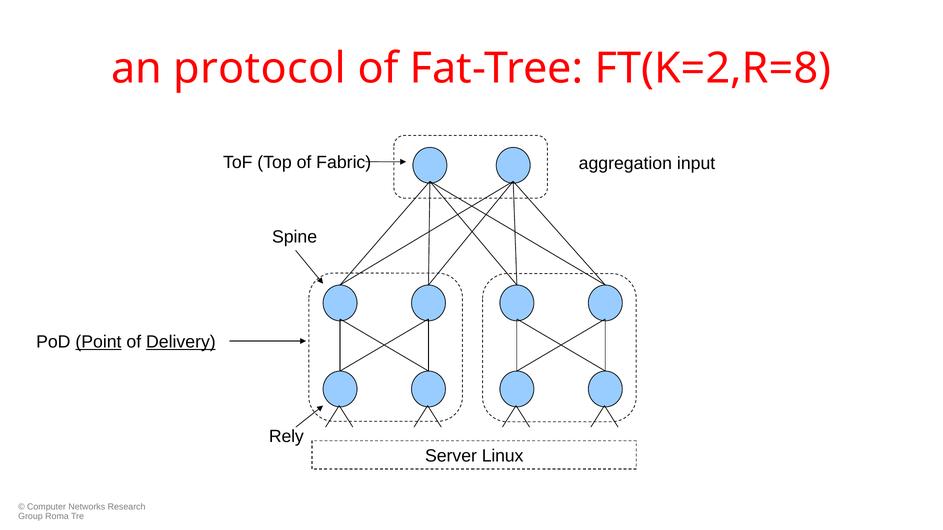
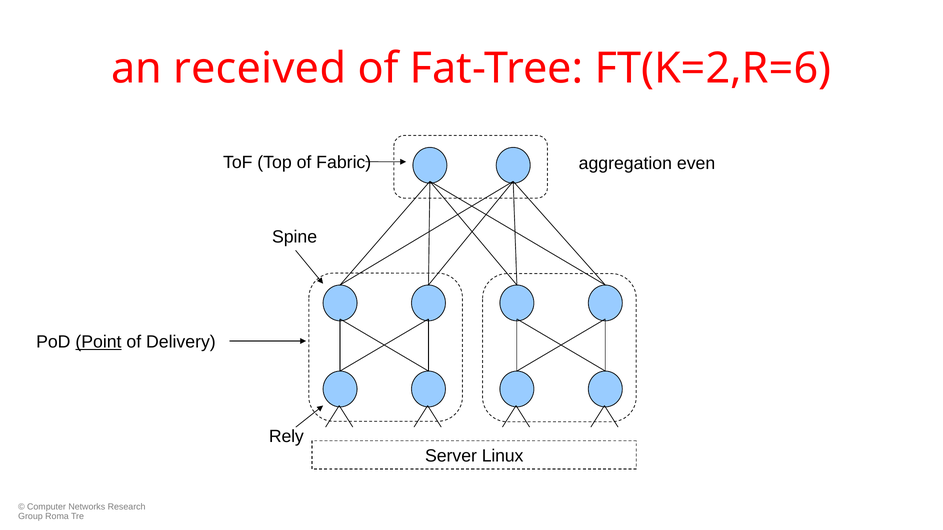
protocol: protocol -> received
FT(K=2,R=8: FT(K=2,R=8 -> FT(K=2,R=6
input: input -> even
Delivery underline: present -> none
